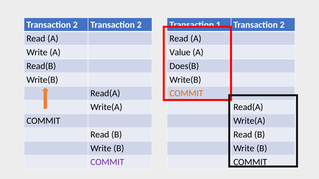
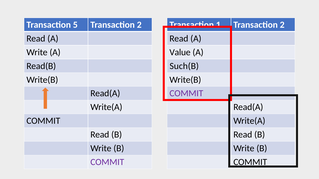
2 at (75, 25): 2 -> 5
Does(B: Does(B -> Such(B
COMMIT at (186, 94) colour: orange -> purple
